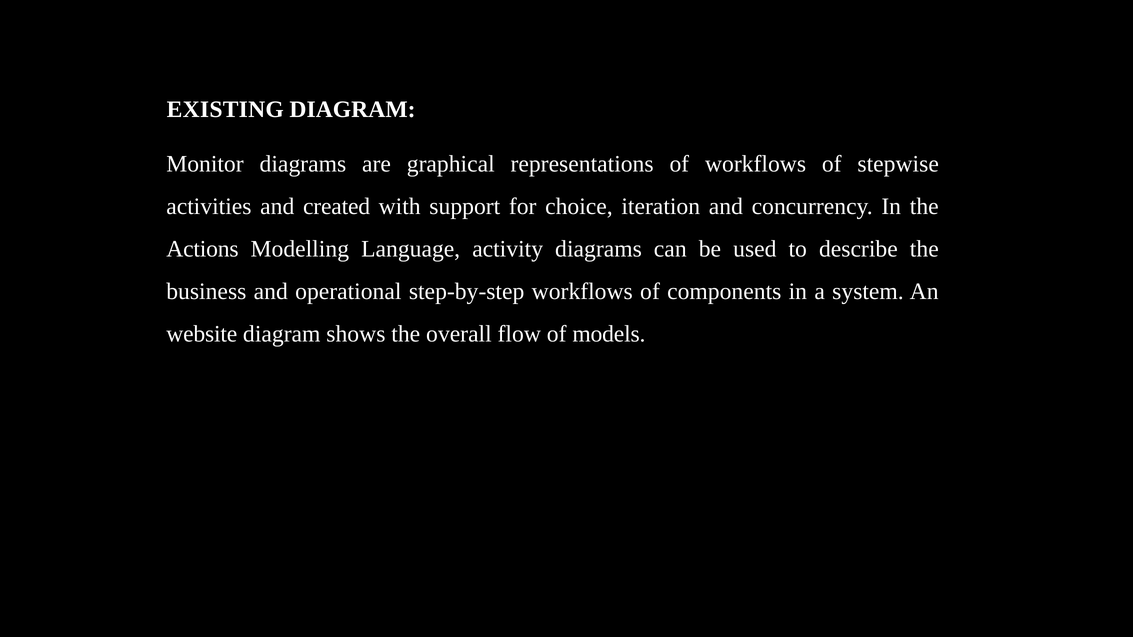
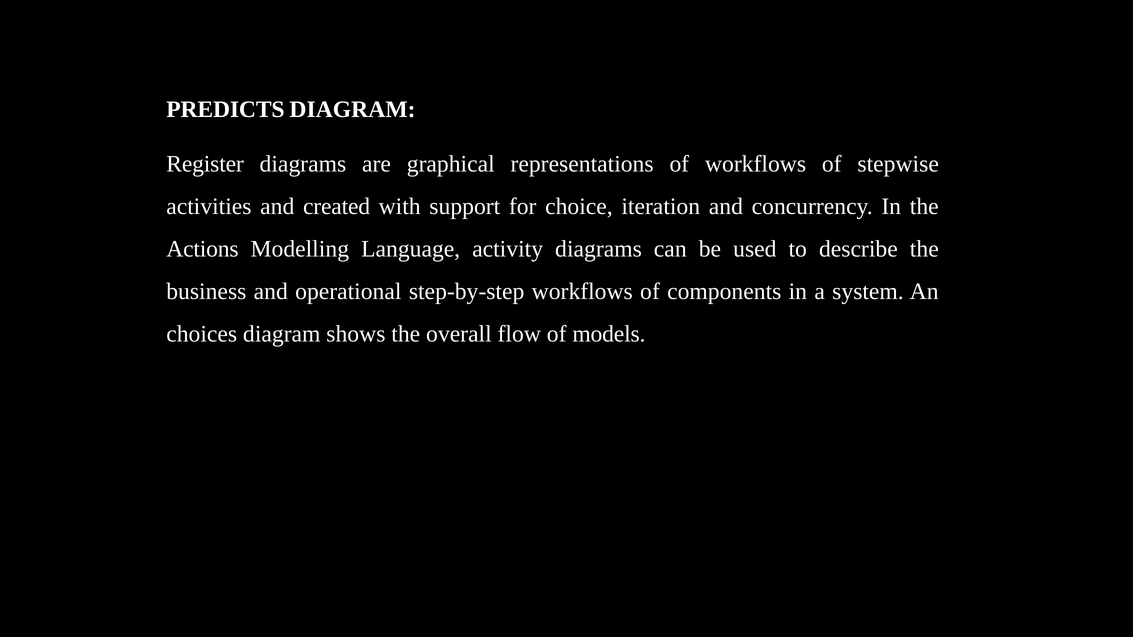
EXISTING: EXISTING -> PREDICTS
Monitor: Monitor -> Register
website: website -> choices
